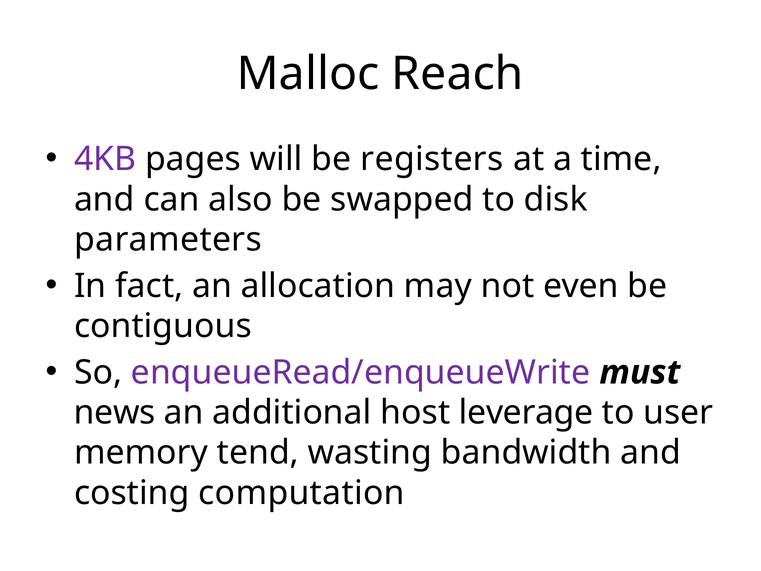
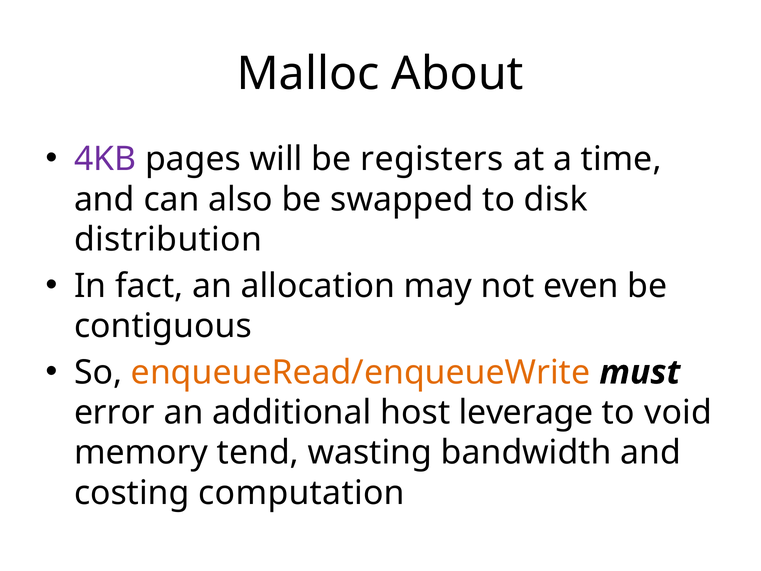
Reach: Reach -> About
parameters: parameters -> distribution
enqueueRead/enqueueWrite colour: purple -> orange
news: news -> error
user: user -> void
